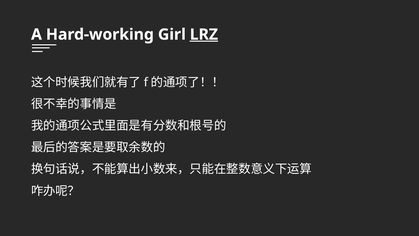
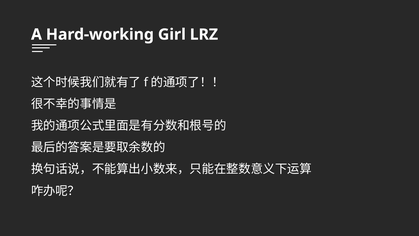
LRZ underline: present -> none
